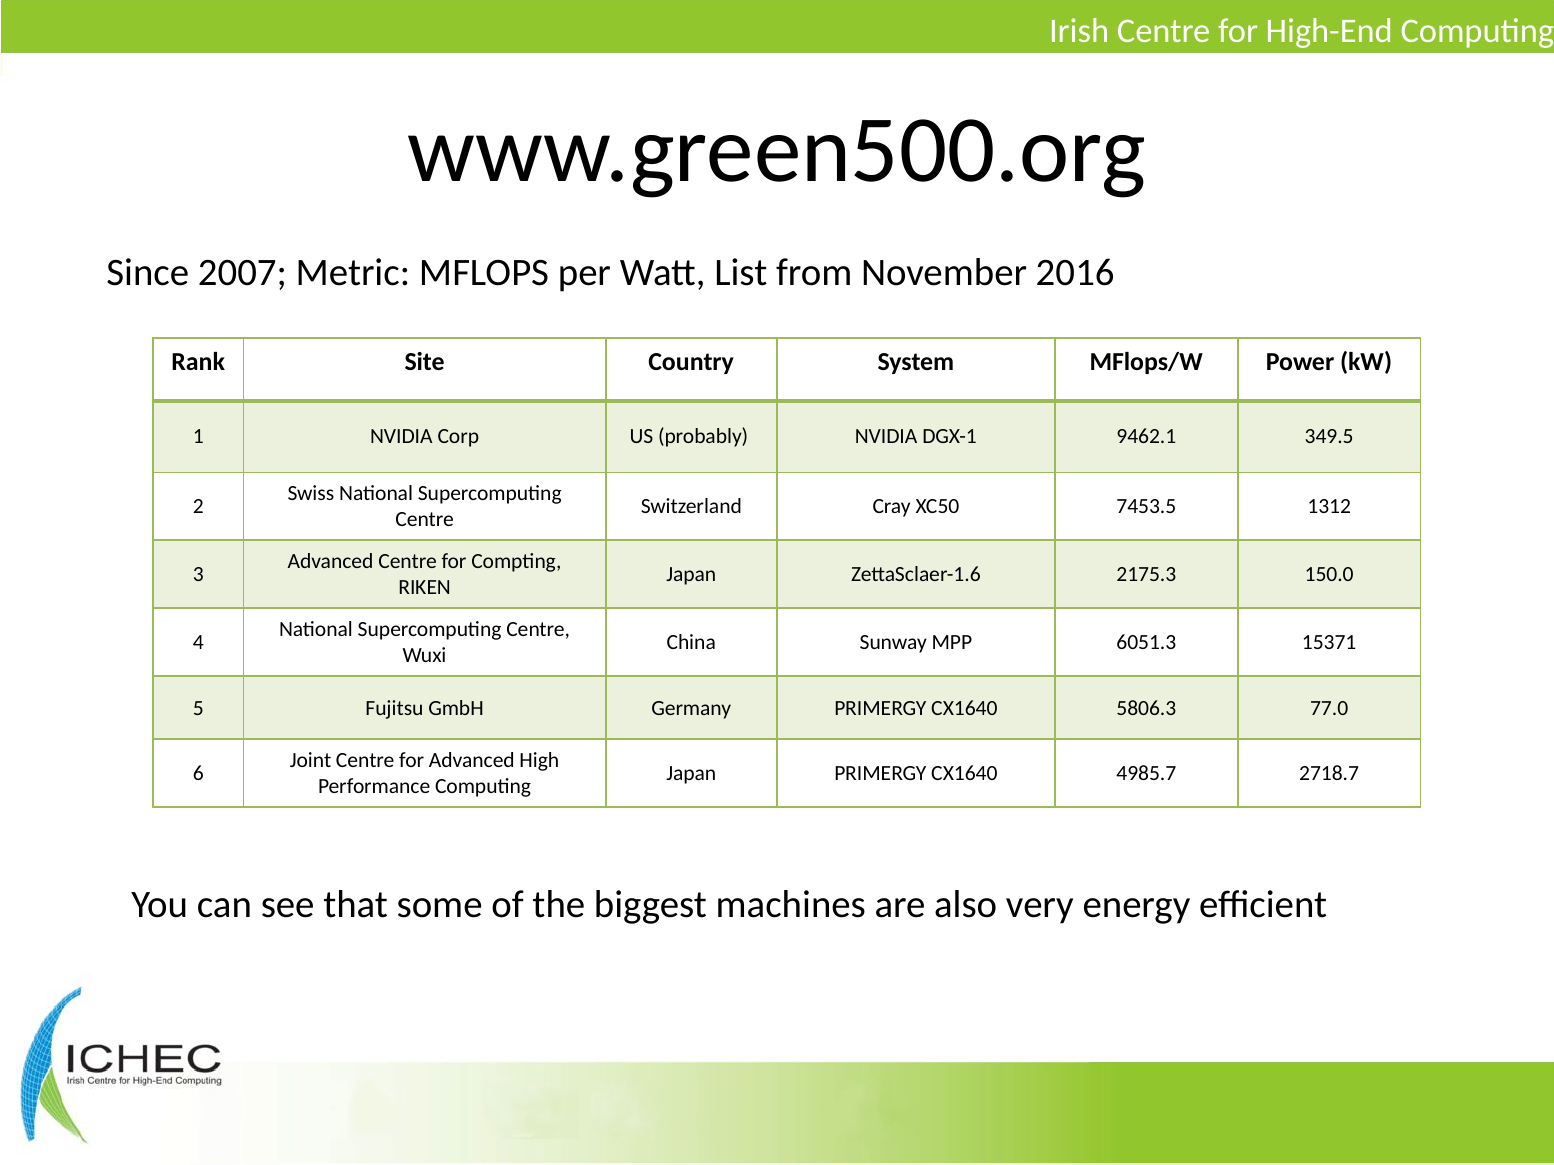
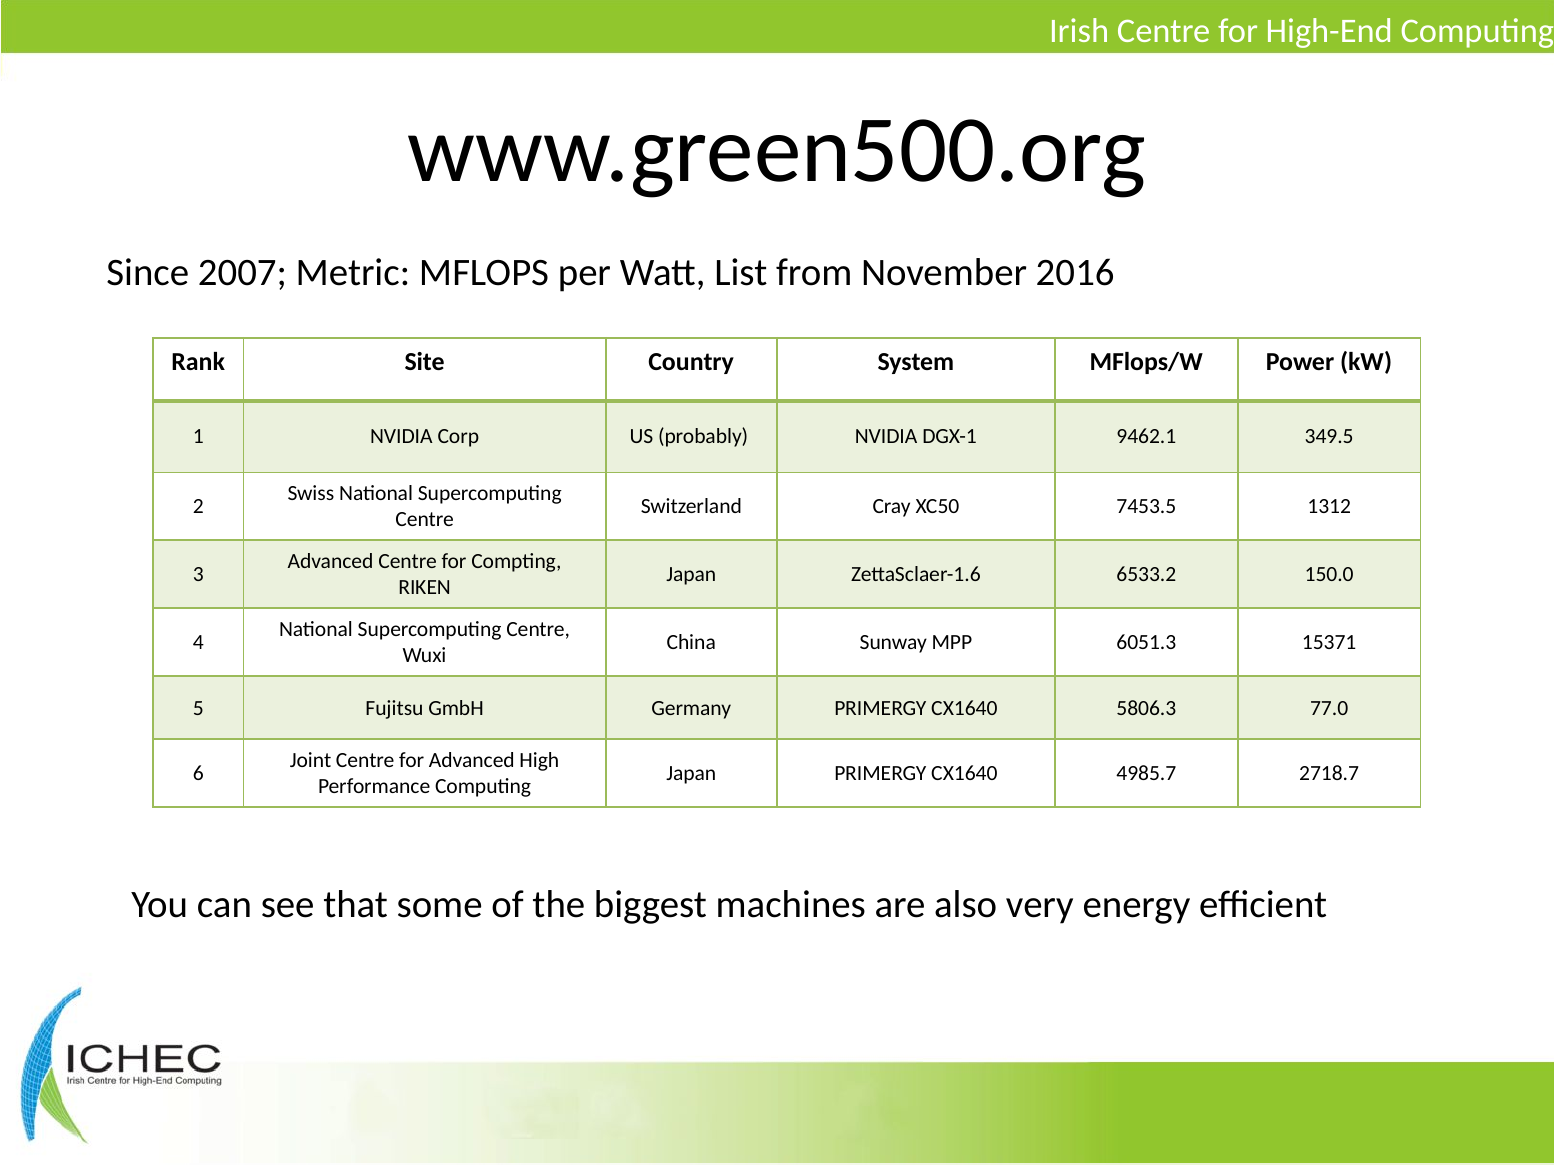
2175.3: 2175.3 -> 6533.2
